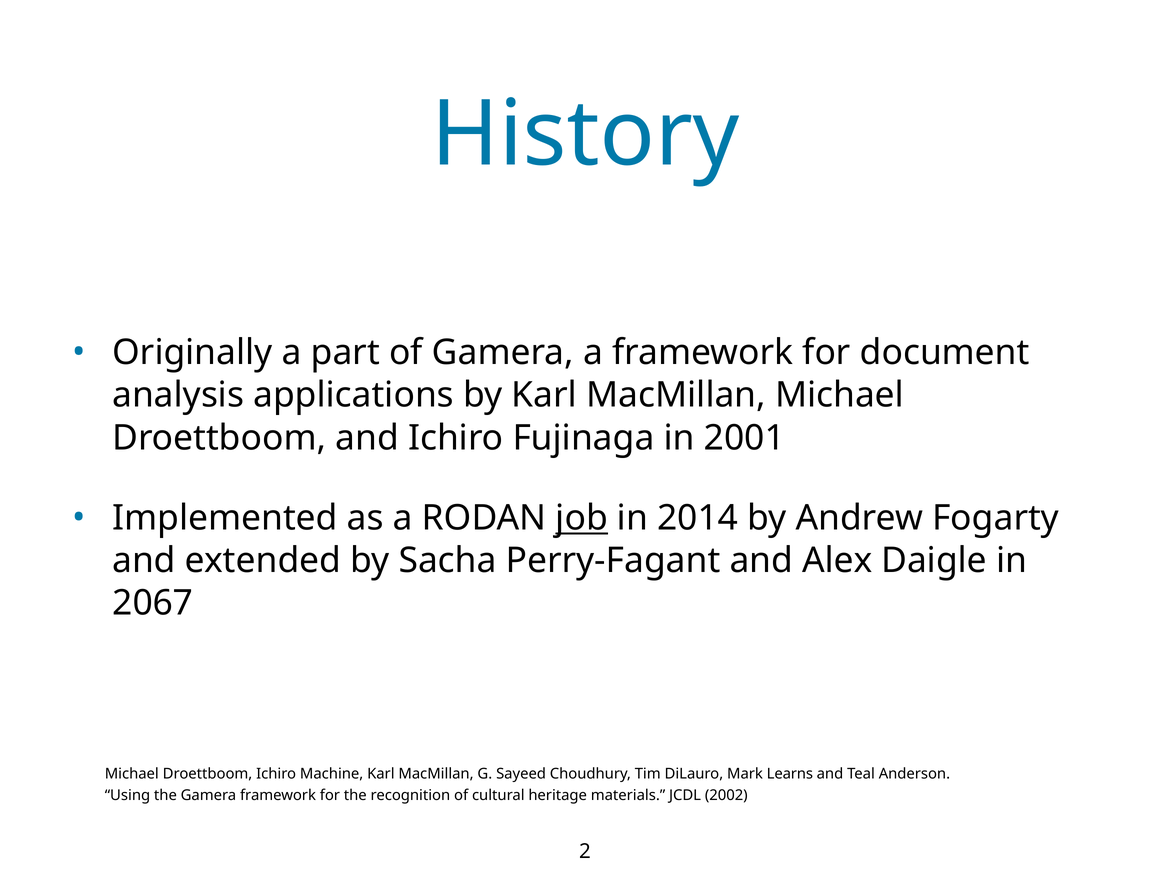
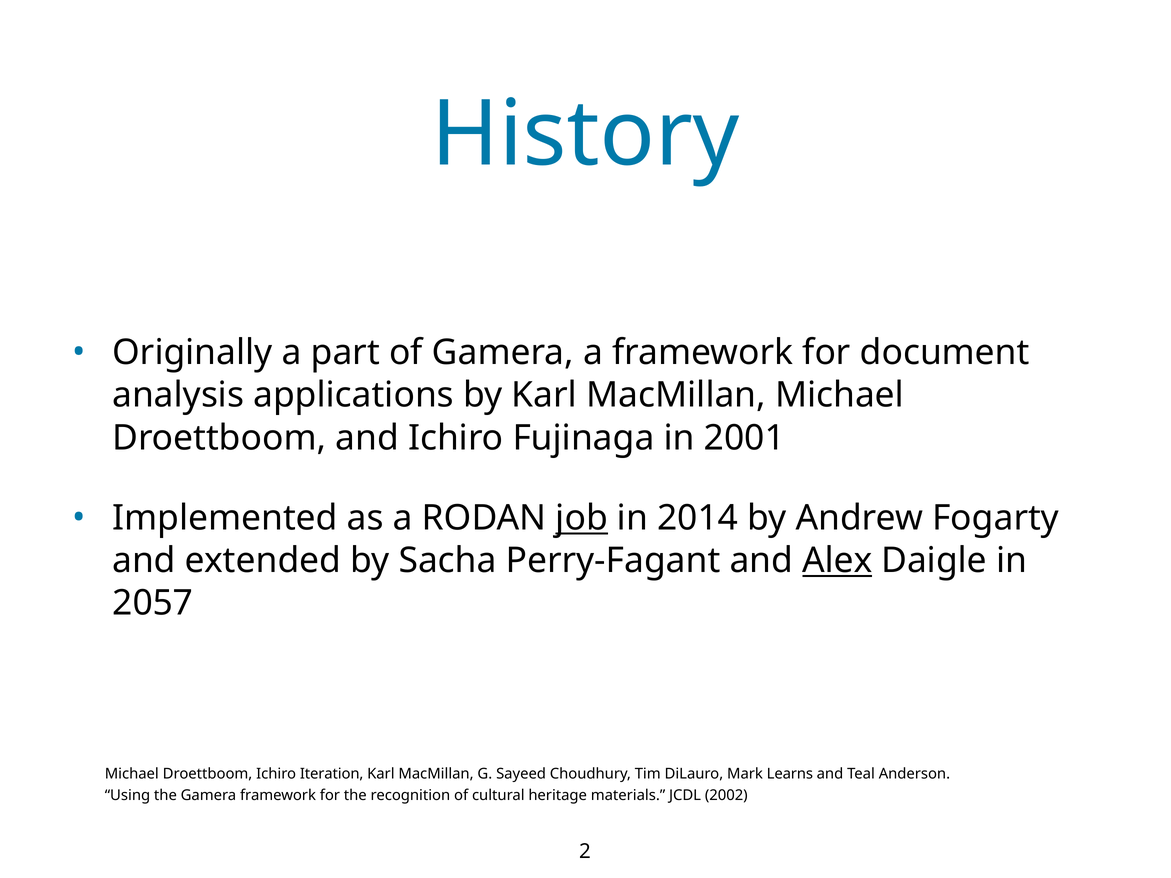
Alex underline: none -> present
2067: 2067 -> 2057
Machine: Machine -> Iteration
